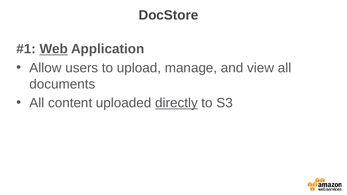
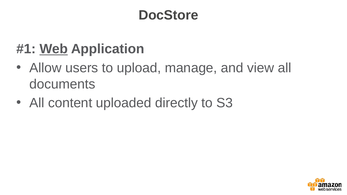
directly underline: present -> none
